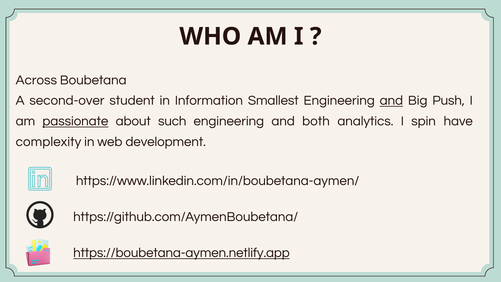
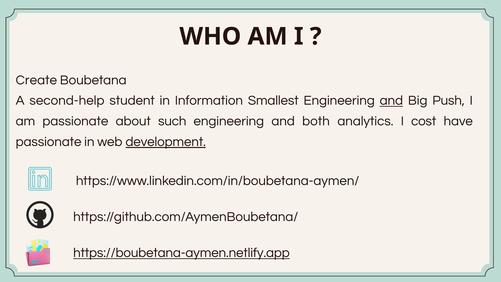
Across: Across -> Create
second-over: second-over -> second-help
passionate at (75, 121) underline: present -> none
spin: spin -> cost
complexity at (48, 142): complexity -> passionate
development underline: none -> present
